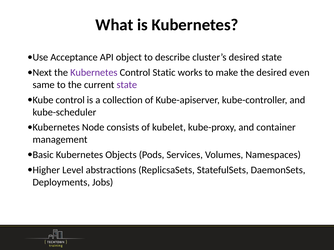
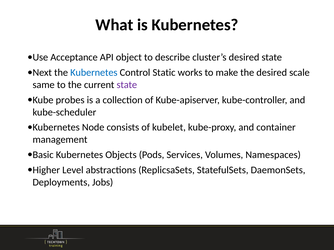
Kubernetes at (94, 73) colour: purple -> blue
even: even -> scale
Kube control: control -> probes
